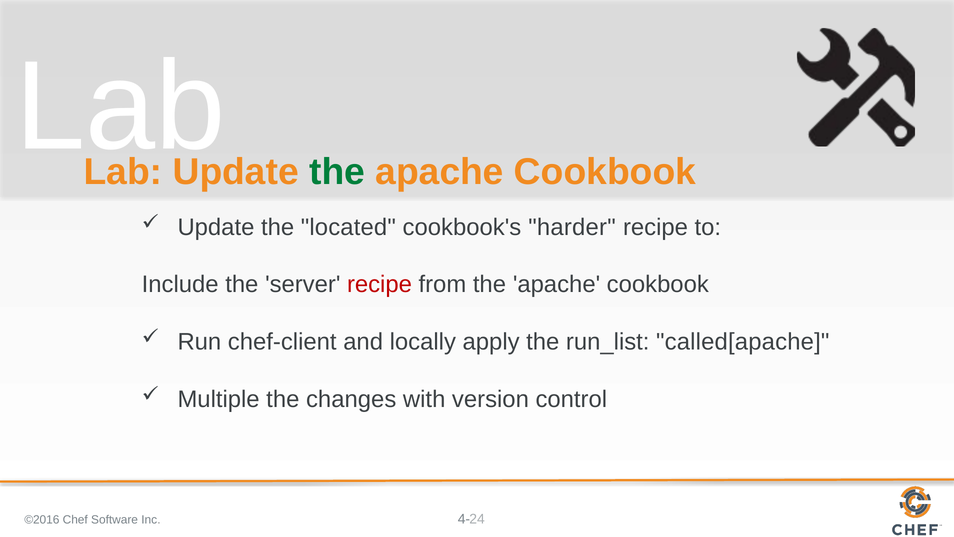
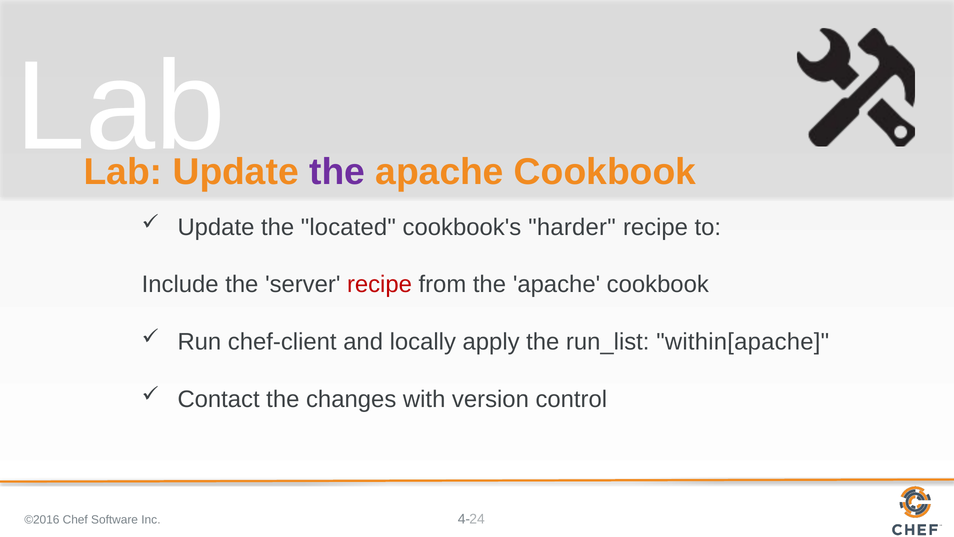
the at (337, 172) colour: green -> purple
called[apache: called[apache -> within[apache
Multiple: Multiple -> Contact
